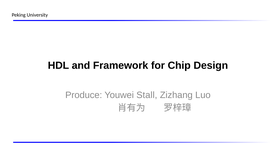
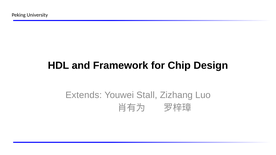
Produce: Produce -> Extends
